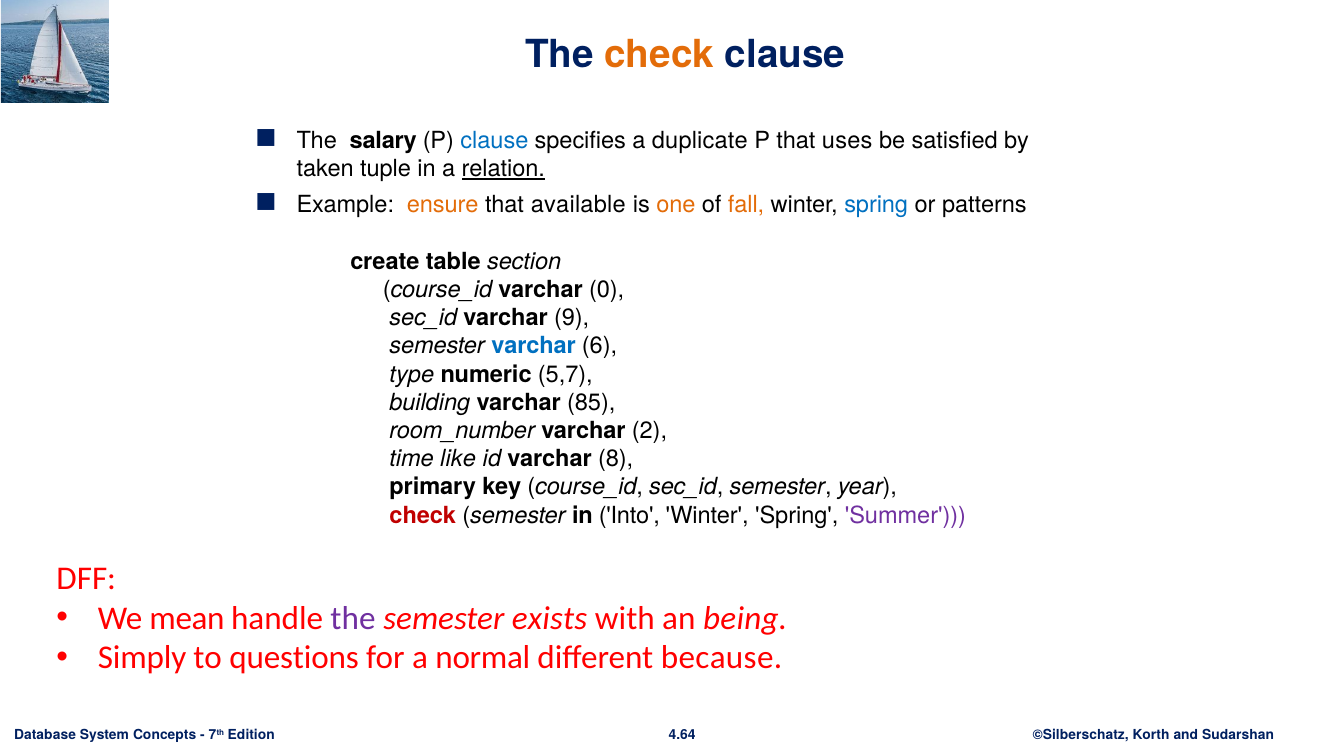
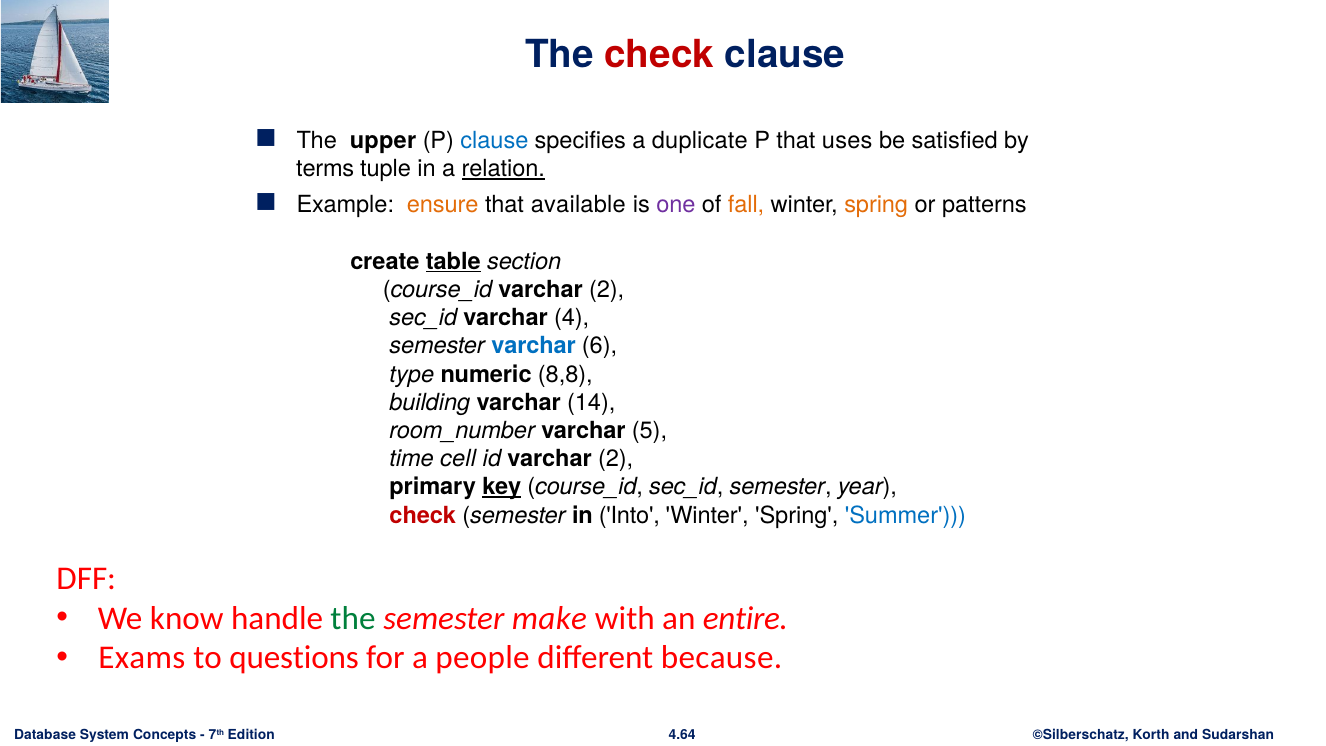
check at (659, 55) colour: orange -> red
salary: salary -> upper
taken: taken -> terms
one colour: orange -> purple
spring at (876, 205) colour: blue -> orange
table underline: none -> present
course_id varchar 0: 0 -> 2
9: 9 -> 4
5,7: 5,7 -> 8,8
85: 85 -> 14
2: 2 -> 5
like: like -> cell
id varchar 8: 8 -> 2
key underline: none -> present
Summer colour: purple -> blue
mean: mean -> know
the at (353, 618) colour: purple -> green
exists: exists -> make
being: being -> entire
Simply: Simply -> Exams
normal: normal -> people
